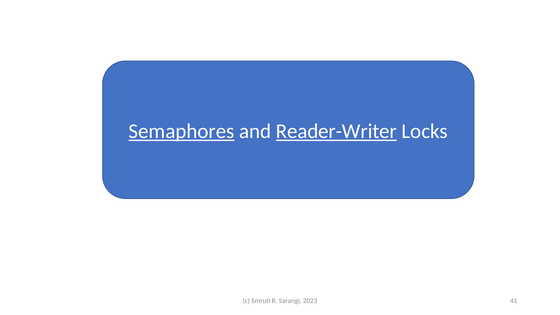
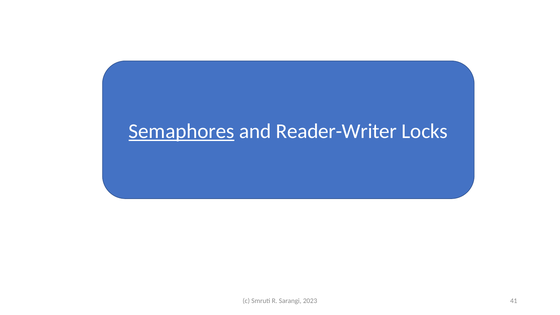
Reader-Writer underline: present -> none
